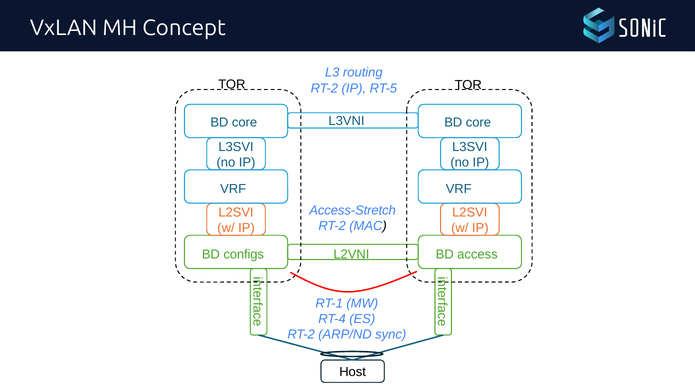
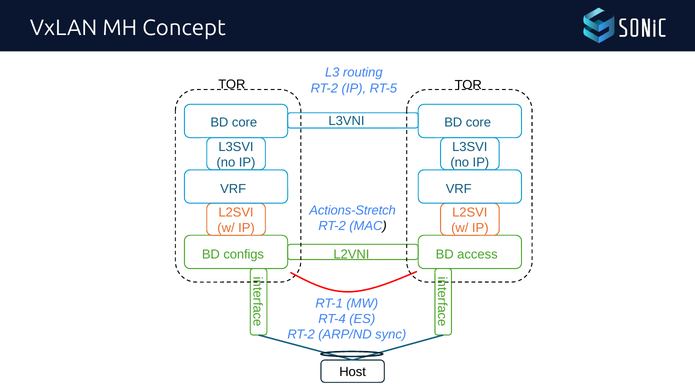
Access-Stretch: Access-Stretch -> Actions-Stretch
